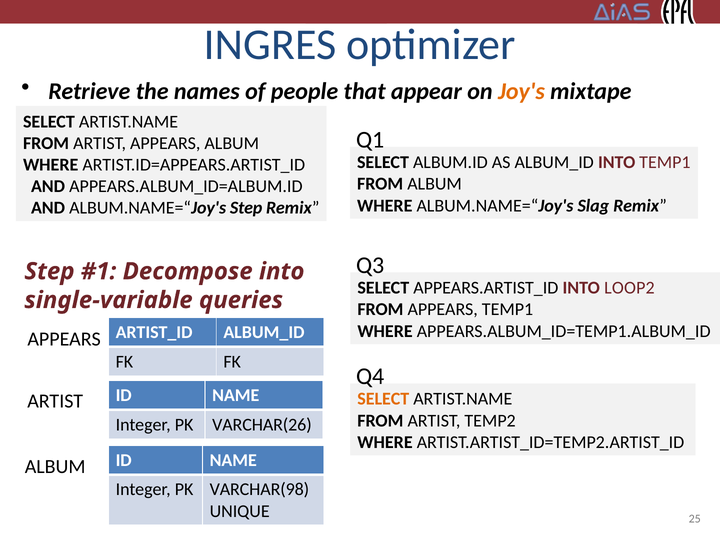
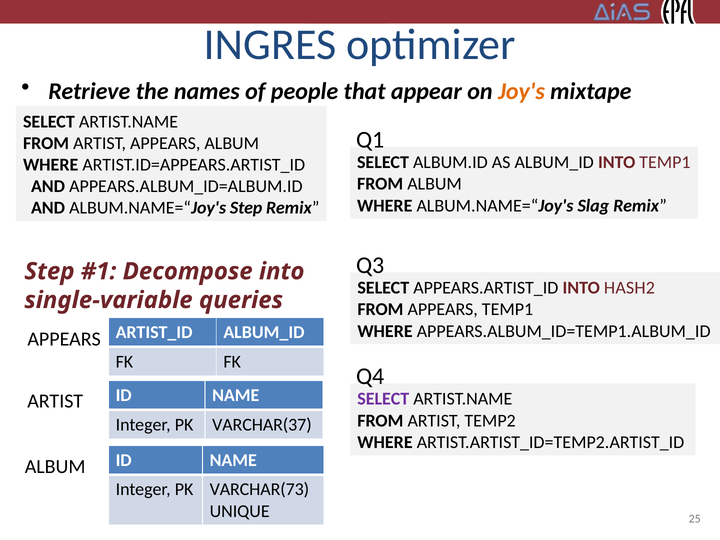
LOOP2: LOOP2 -> HASH2
SELECT at (383, 399) colour: orange -> purple
VARCHAR(26: VARCHAR(26 -> VARCHAR(37
VARCHAR(98: VARCHAR(98 -> VARCHAR(73
